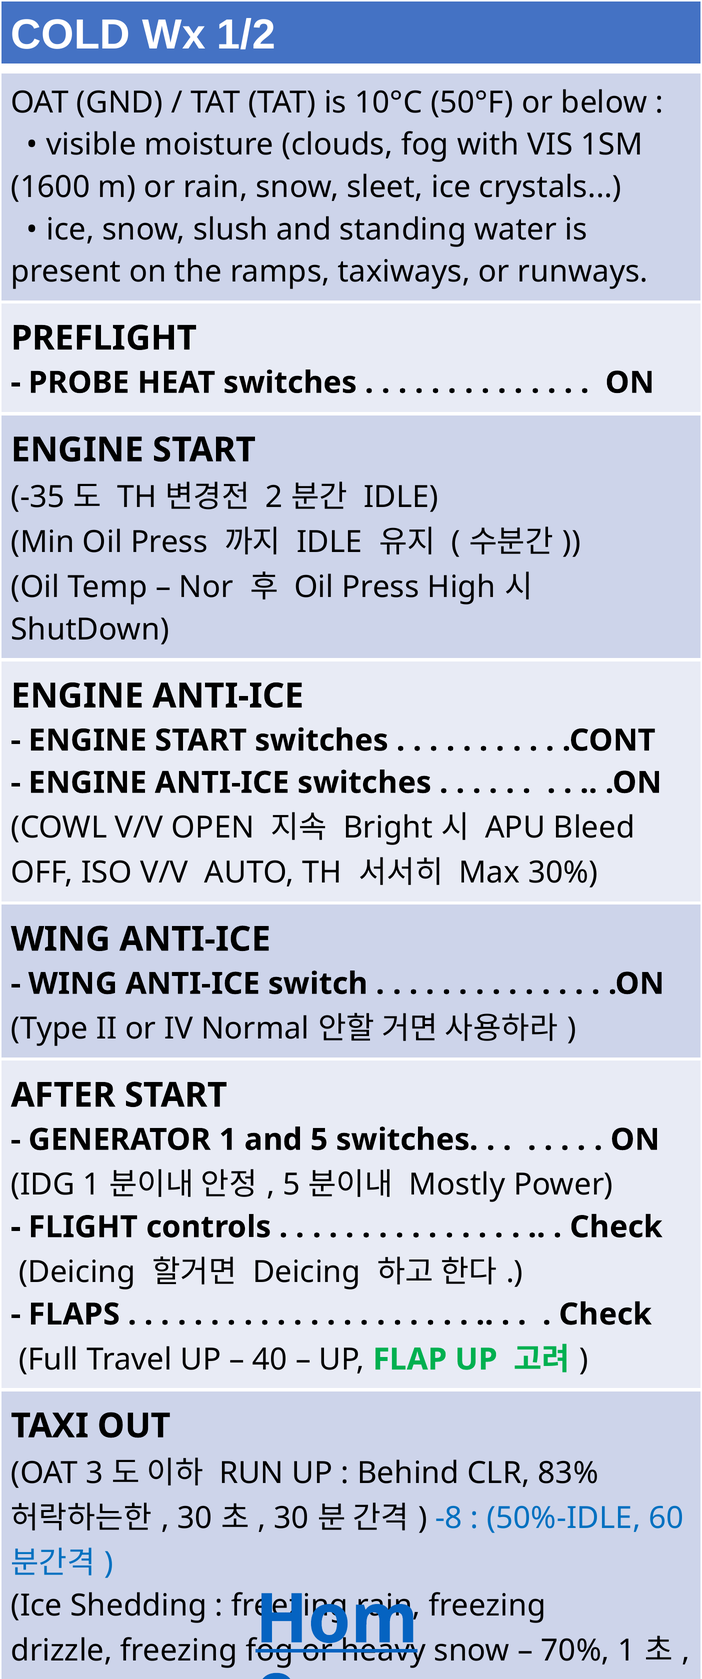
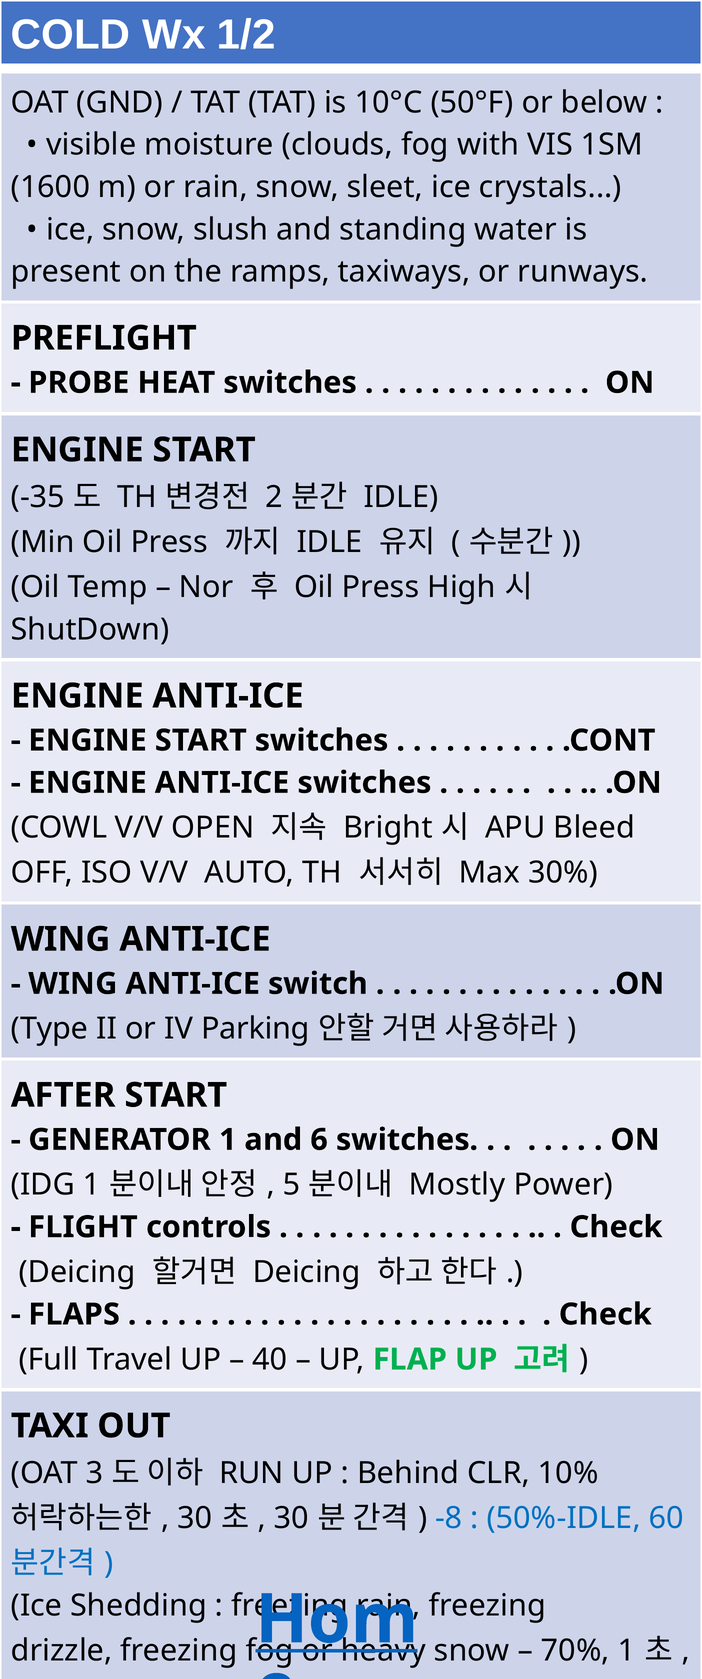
Normal: Normal -> Parking
and 5: 5 -> 6
83%: 83% -> 10%
